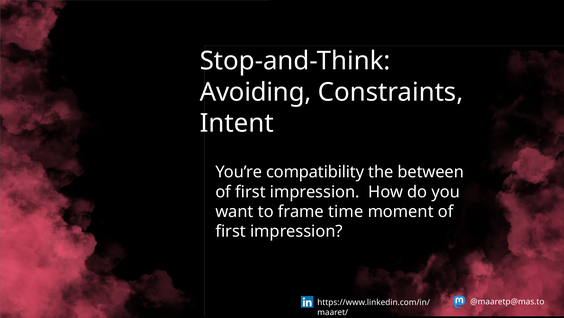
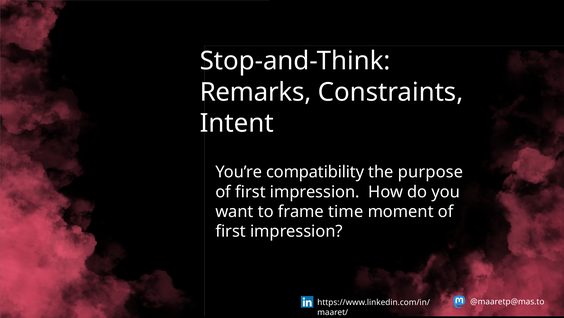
Avoiding: Avoiding -> Remarks
between: between -> purpose
